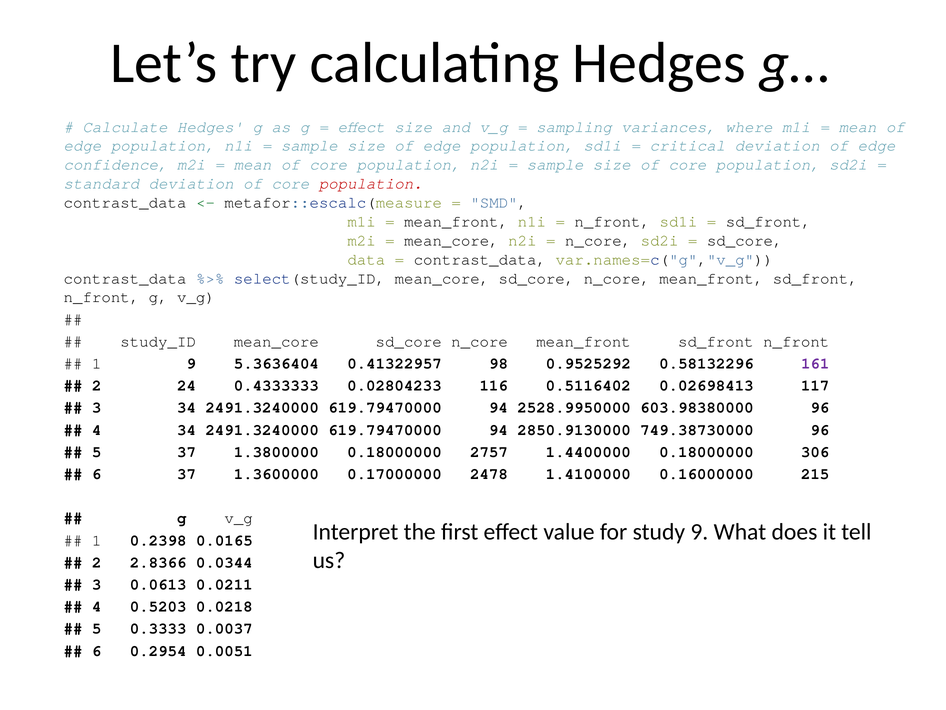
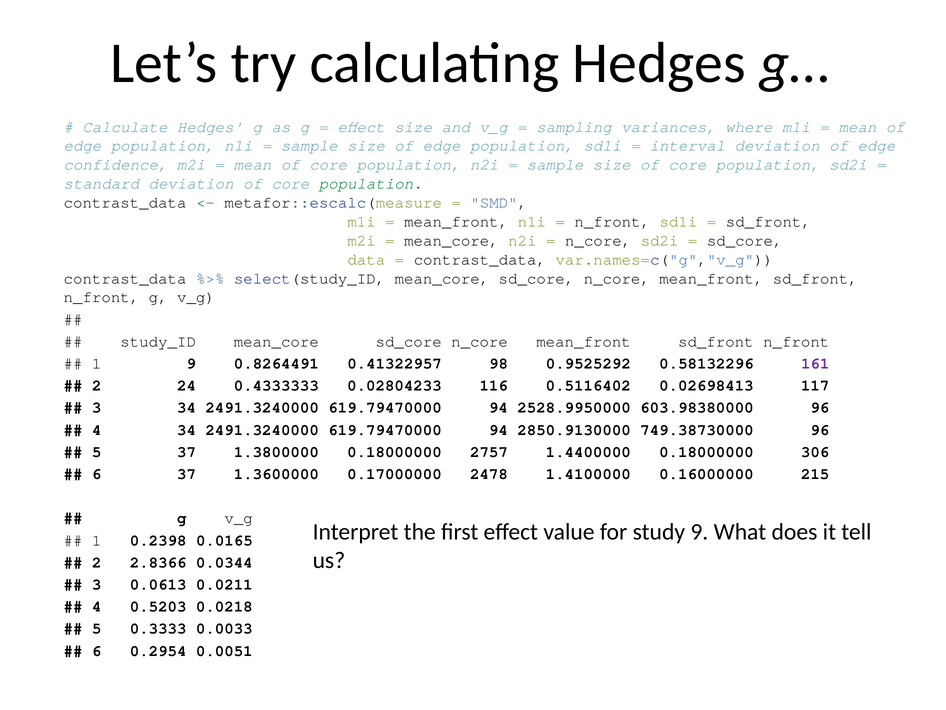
critical: critical -> interval
population at (371, 184) colour: red -> green
5.3636404: 5.3636404 -> 0.8264491
0.0037: 0.0037 -> 0.0033
